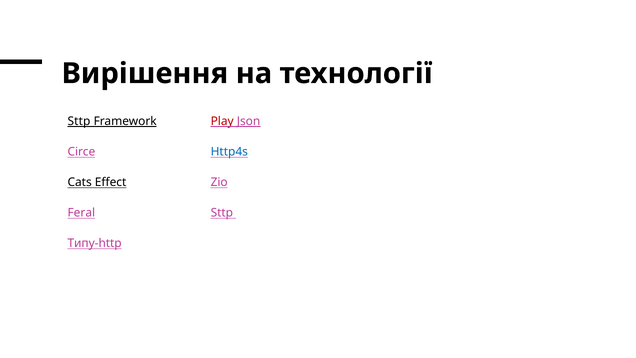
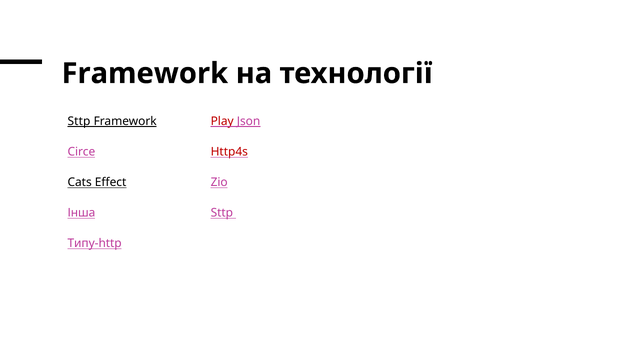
Вирішення at (145, 73): Вирішення -> Framework
Http4s colour: blue -> red
Feral: Feral -> Інша
